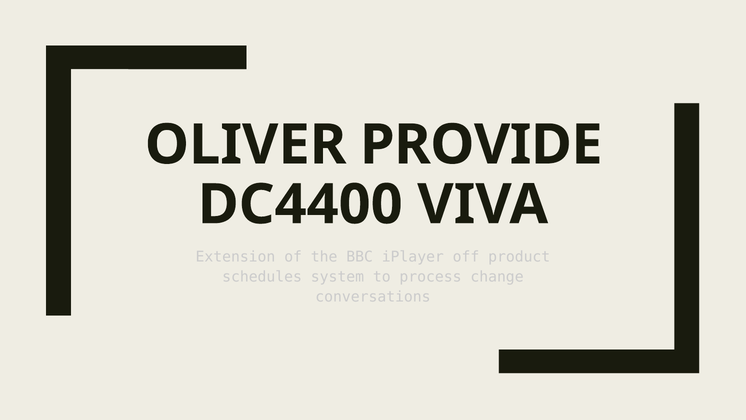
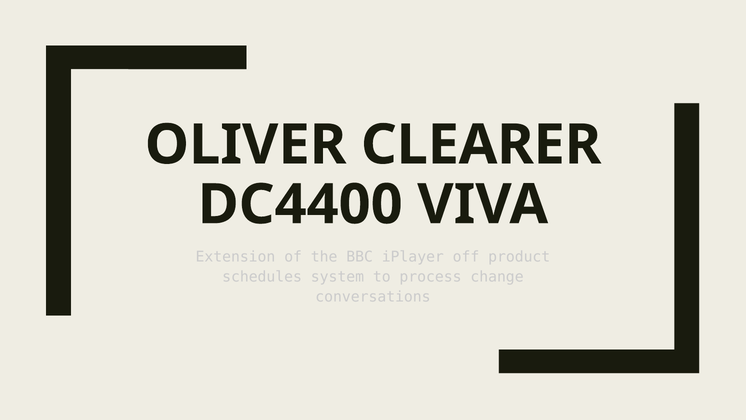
PROVIDE: PROVIDE -> CLEARER
